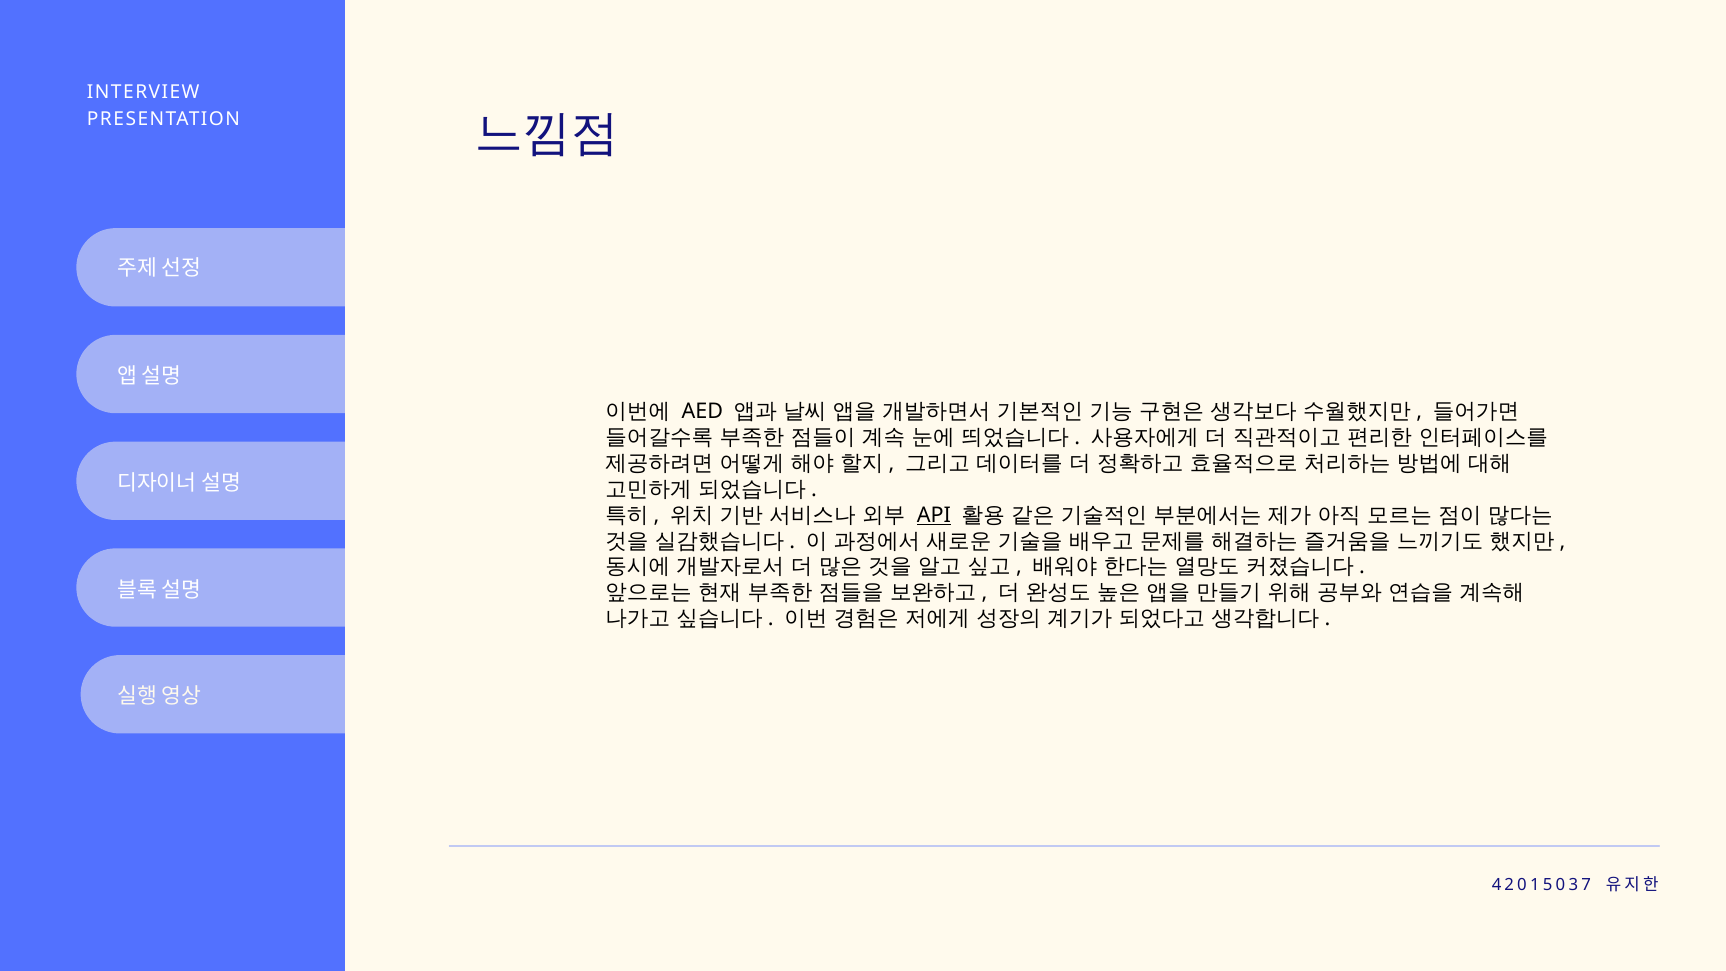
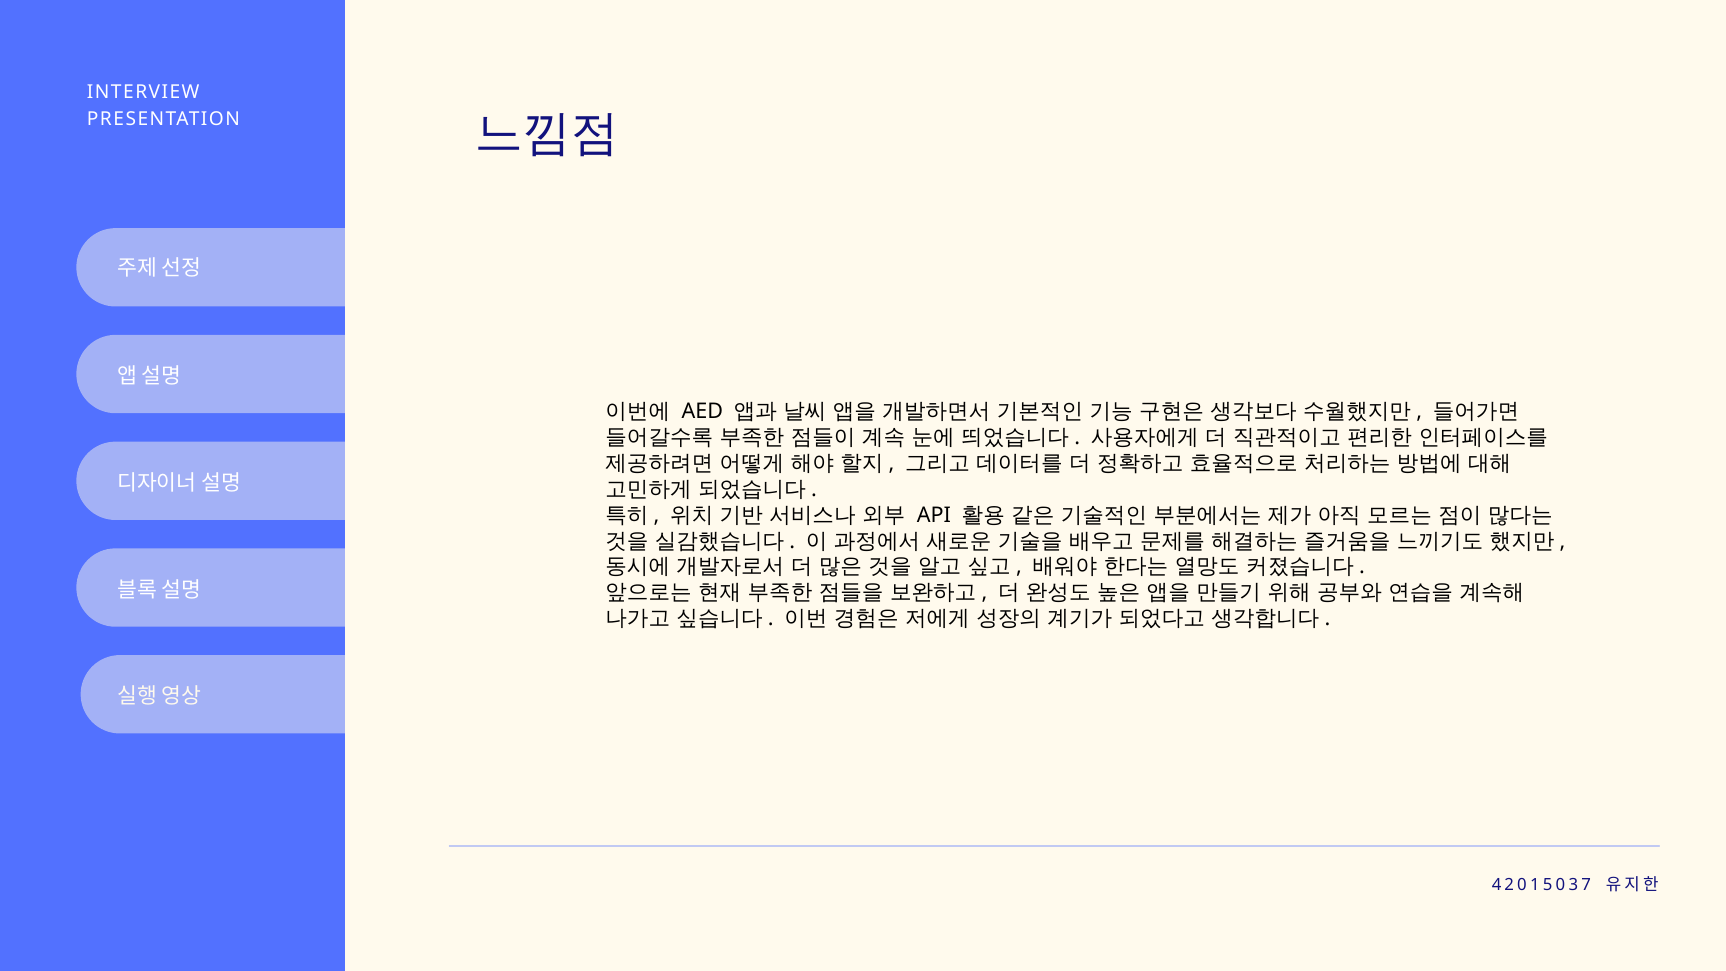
API underline: present -> none
